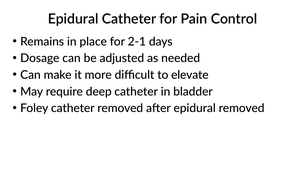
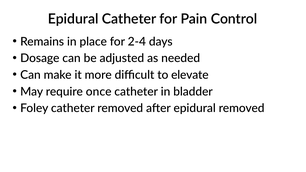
2-1: 2-1 -> 2-4
deep: deep -> once
